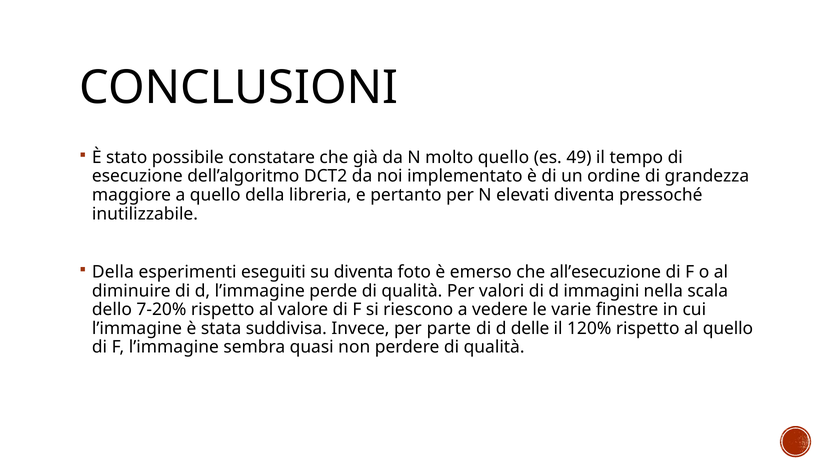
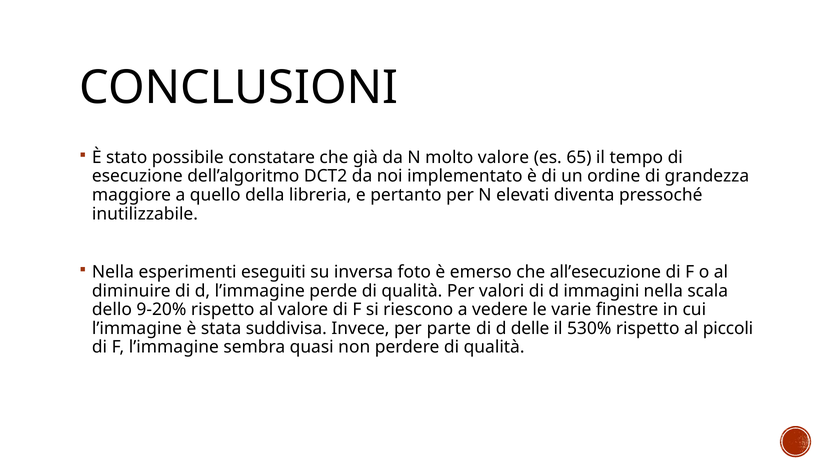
molto quello: quello -> valore
49: 49 -> 65
Della at (113, 272): Della -> Nella
su diventa: diventa -> inversa
7-20%: 7-20% -> 9-20%
120%: 120% -> 530%
al quello: quello -> piccoli
